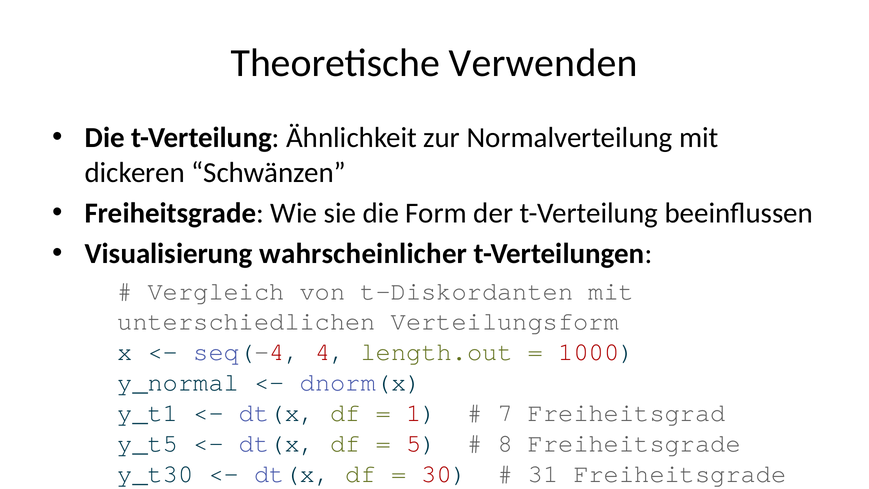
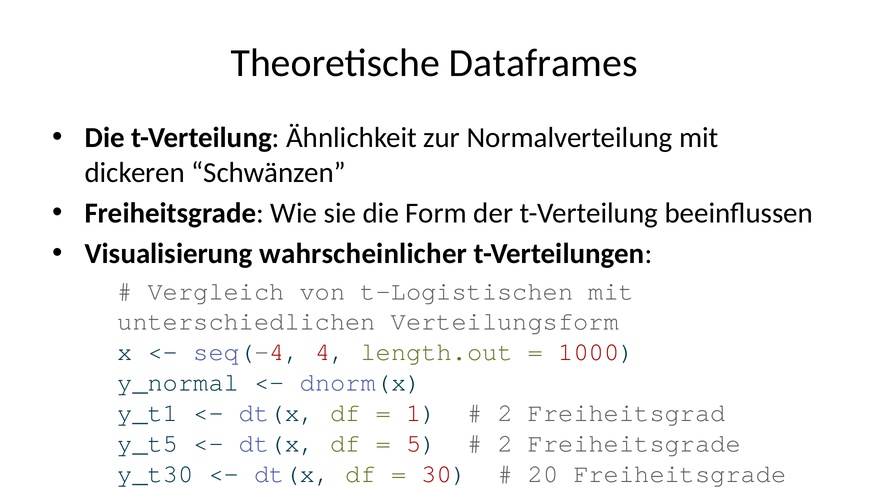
Verwenden: Verwenden -> Dataframes
t-Diskordanten: t-Diskordanten -> t-Logistischen
7 at (505, 413): 7 -> 2
8 at (505, 443): 8 -> 2
31: 31 -> 20
